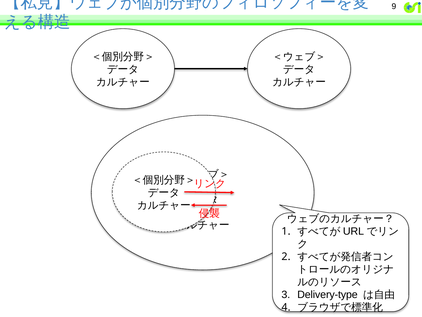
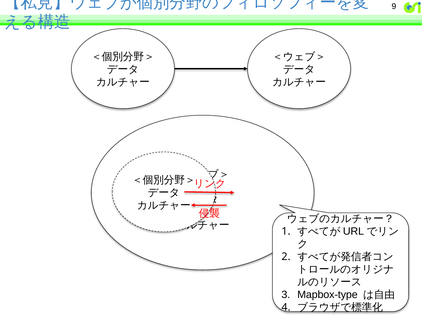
Delivery-type: Delivery-type -> Mapbox-type
